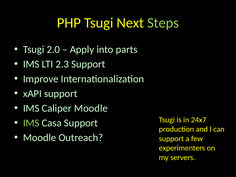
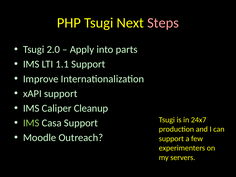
Steps colour: light green -> pink
2.3: 2.3 -> 1.1
Caliper Moodle: Moodle -> Cleanup
